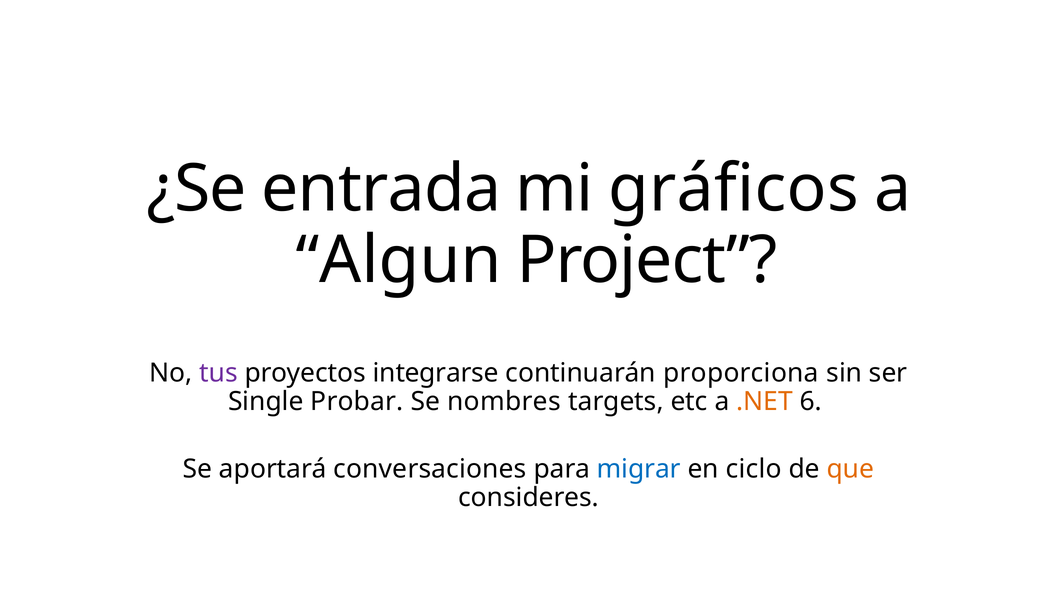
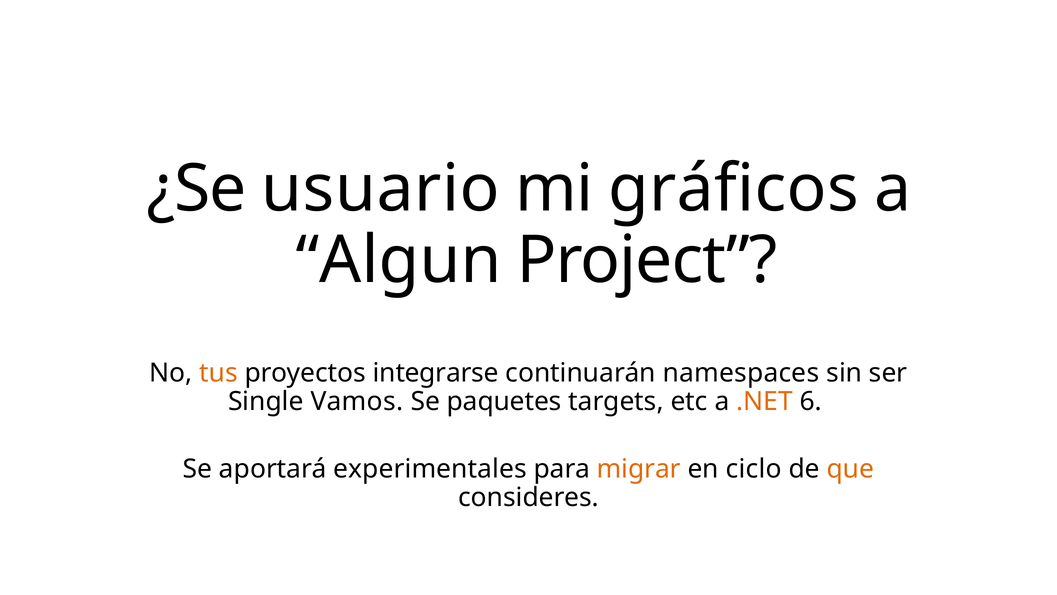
entrada: entrada -> usuario
tus colour: purple -> orange
proporciona: proporciona -> namespaces
Probar: Probar -> Vamos
nombres: nombres -> paquetes
conversaciones: conversaciones -> experimentales
migrar colour: blue -> orange
